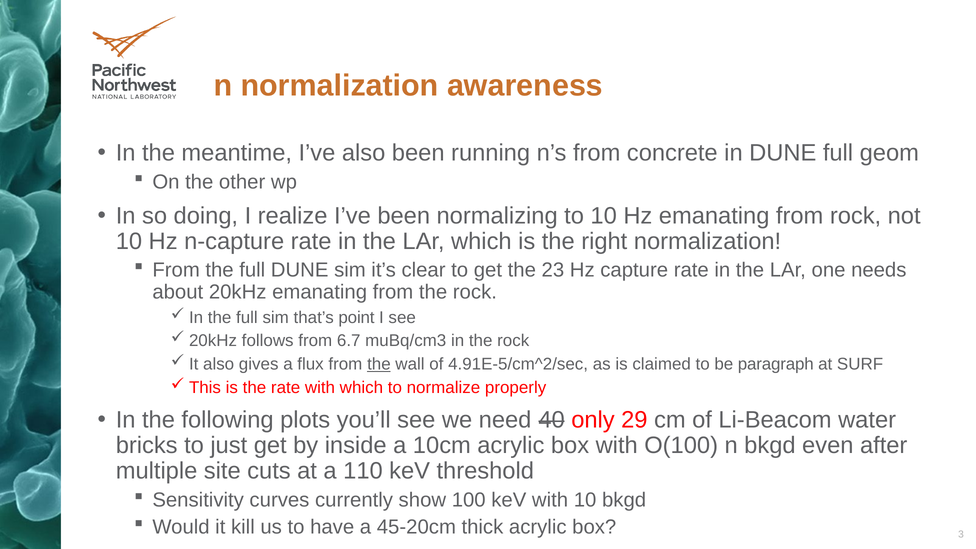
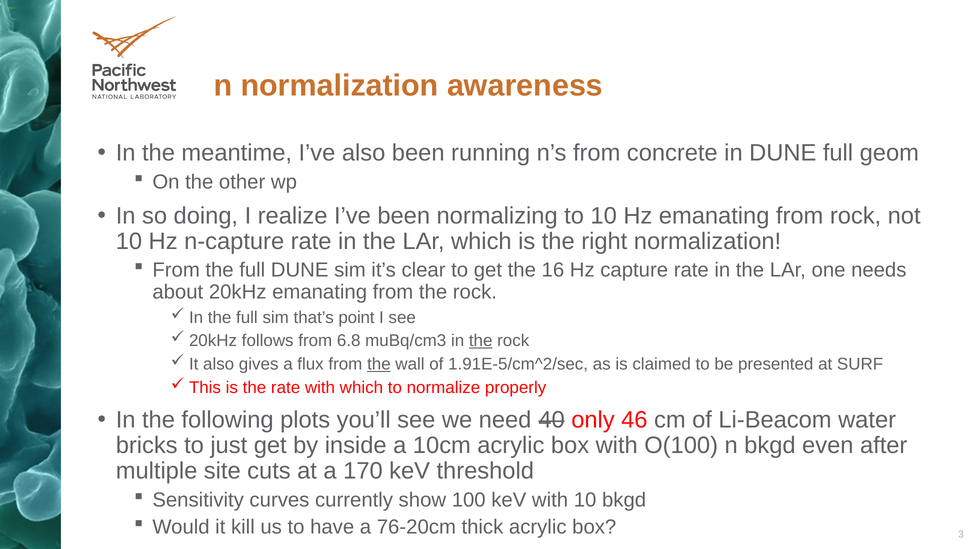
23: 23 -> 16
6.7: 6.7 -> 6.8
the at (481, 341) underline: none -> present
4.91E-5/cm^2/sec: 4.91E-5/cm^2/sec -> 1.91E-5/cm^2/sec
paragraph: paragraph -> presented
29: 29 -> 46
110: 110 -> 170
45-20cm: 45-20cm -> 76-20cm
